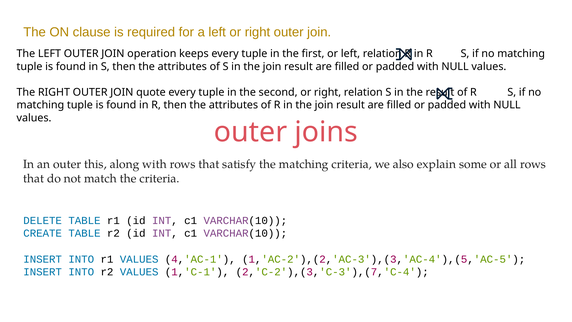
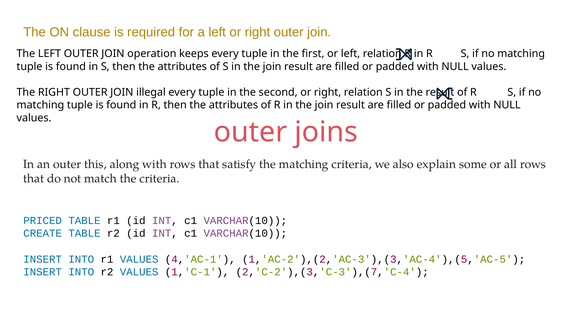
quote: quote -> illegal
DELETE: DELETE -> PRICED
